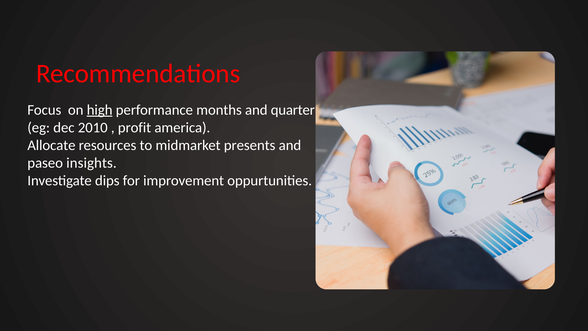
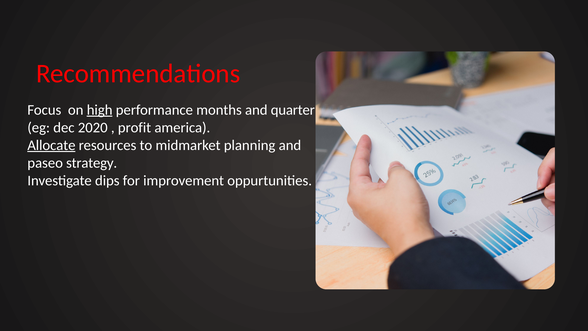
2010: 2010 -> 2020
Allocate underline: none -> present
presents: presents -> planning
insights: insights -> strategy
